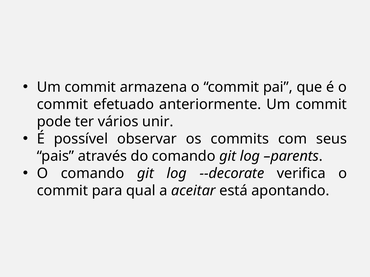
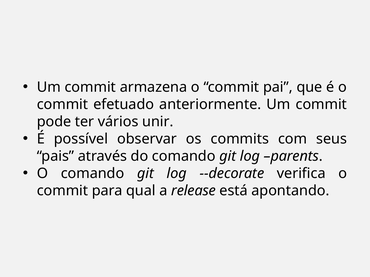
aceitar: aceitar -> release
